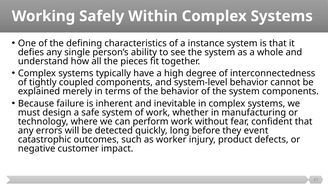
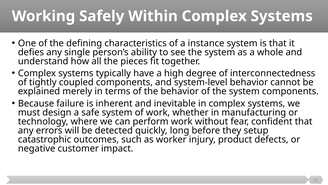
event: event -> setup
